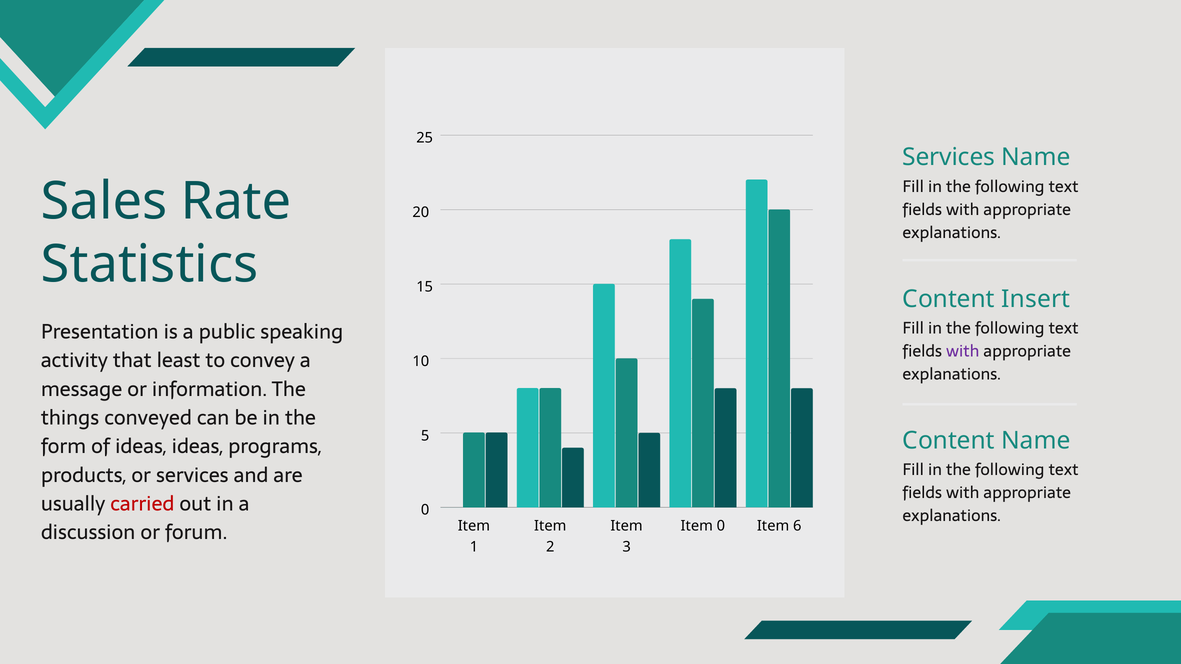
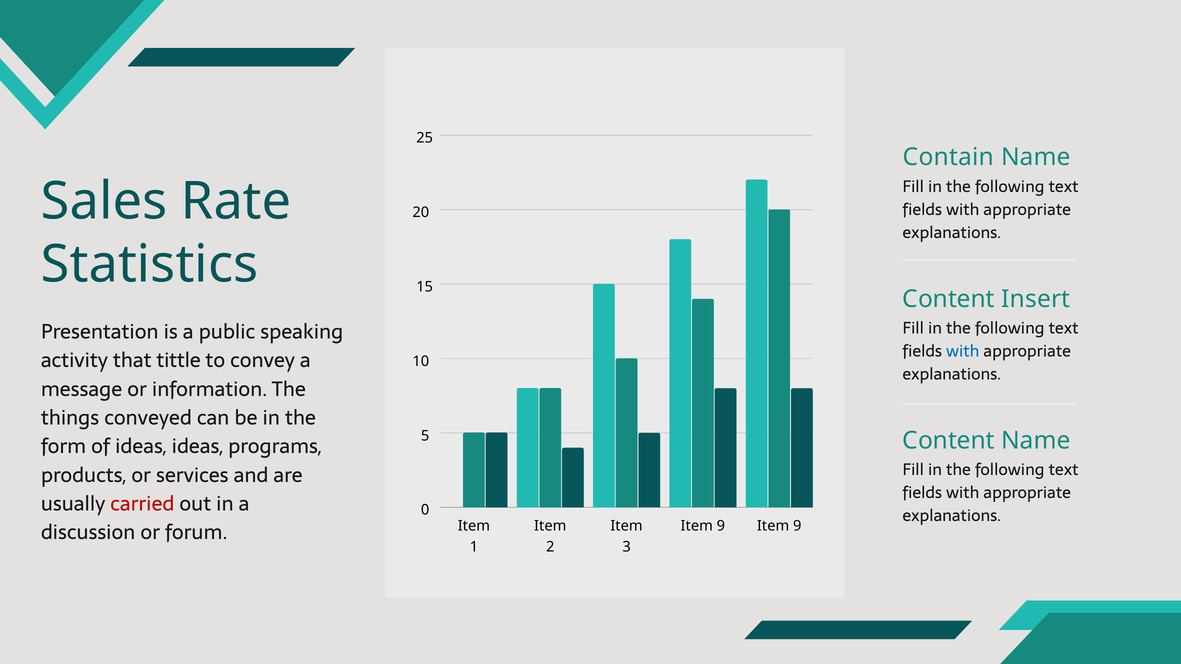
Services at (949, 157): Services -> Contain
with at (963, 351) colour: purple -> blue
least: least -> tittle
0 at (721, 526): 0 -> 9
6 at (797, 526): 6 -> 9
